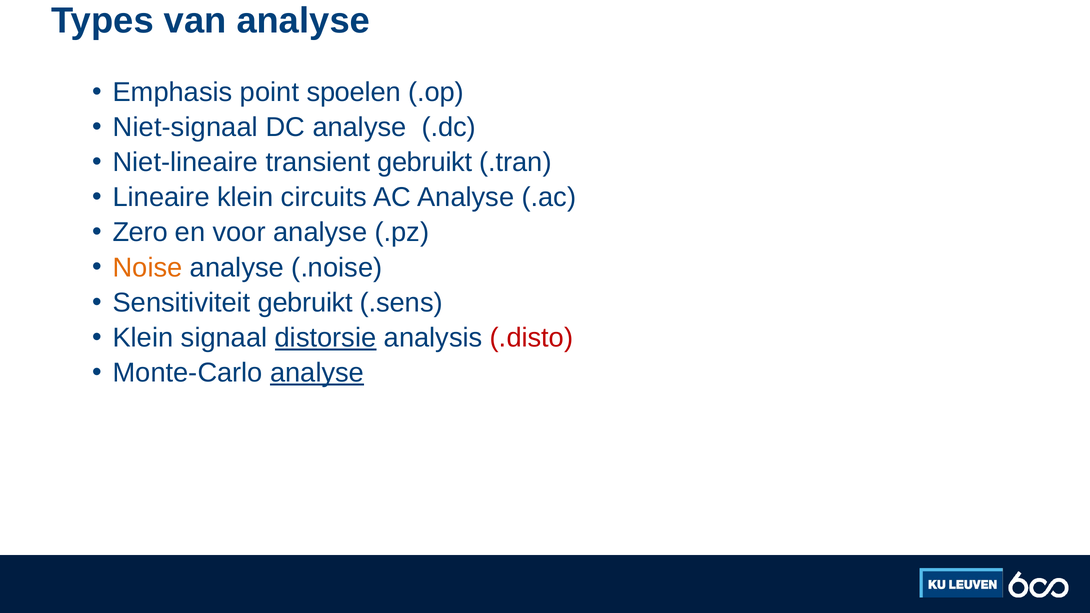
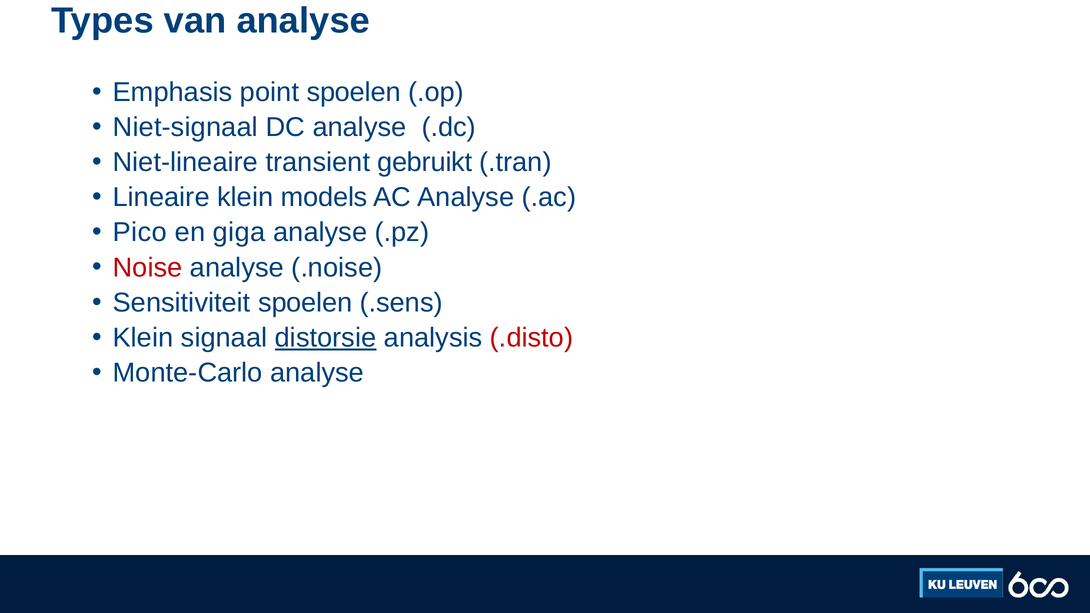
circuits: circuits -> models
Zero: Zero -> Pico
voor: voor -> giga
Noise colour: orange -> red
Sensitiviteit gebruikt: gebruikt -> spoelen
analyse at (317, 373) underline: present -> none
